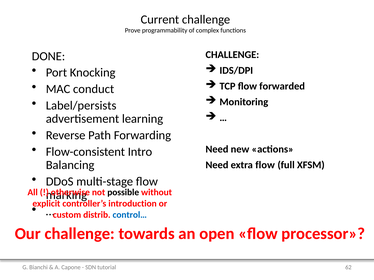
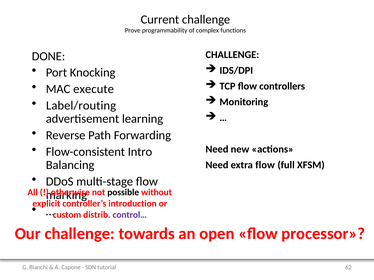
forwarded: forwarded -> controllers
conduct: conduct -> execute
Label/persists: Label/persists -> Label/routing
control… colour: blue -> purple
